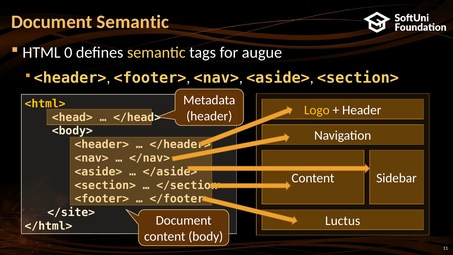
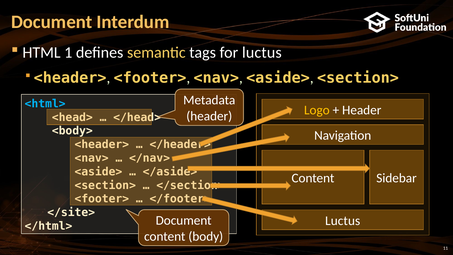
Document Semantic: Semantic -> Interdum
0: 0 -> 1
for augue: augue -> luctus
<html> colour: yellow -> light blue
